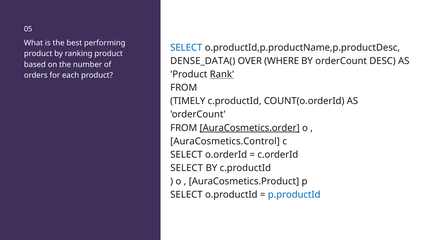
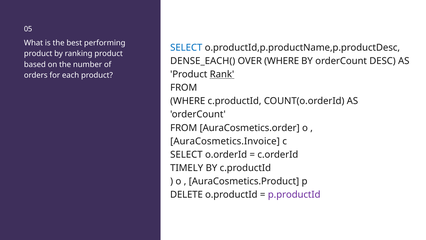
DENSE_DATA(: DENSE_DATA( -> DENSE_EACH(
TIMELY at (188, 101): TIMELY -> WHERE
AuraCosmetics.order underline: present -> none
AuraCosmetics.Control: AuraCosmetics.Control -> AuraCosmetics.Invoice
SELECT at (187, 168): SELECT -> TIMELY
SELECT at (186, 194): SELECT -> DELETE
p.productId colour: blue -> purple
